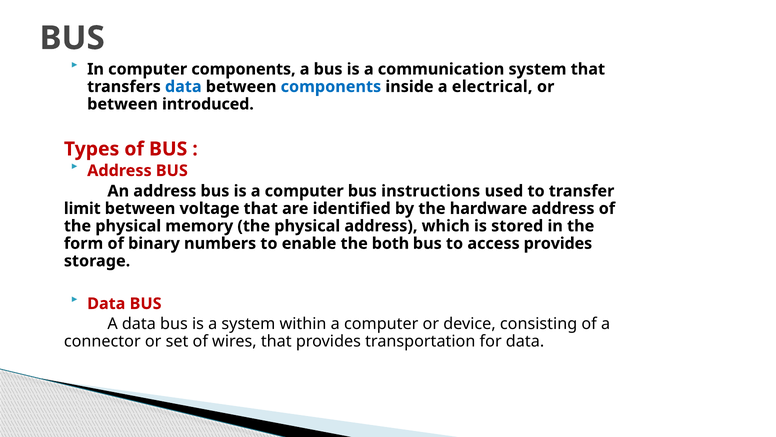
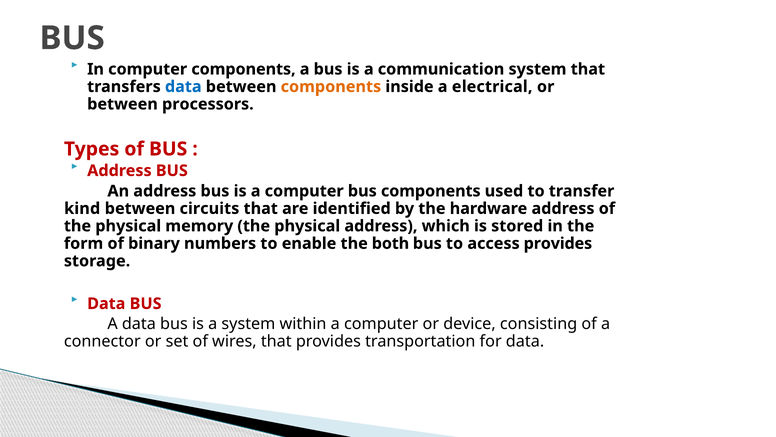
components at (331, 87) colour: blue -> orange
introduced: introduced -> processors
bus instructions: instructions -> components
limit: limit -> kind
voltage: voltage -> circuits
